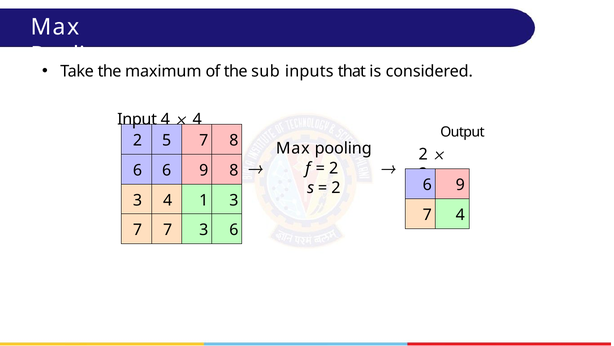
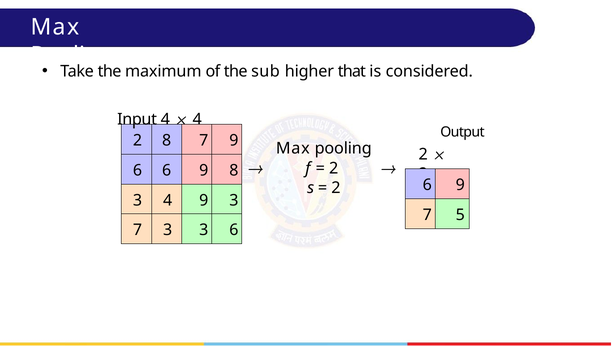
inputs: inputs -> higher
2 5: 5 -> 8
7 8: 8 -> 9
4 1: 1 -> 9
7 4: 4 -> 5
7 7: 7 -> 3
